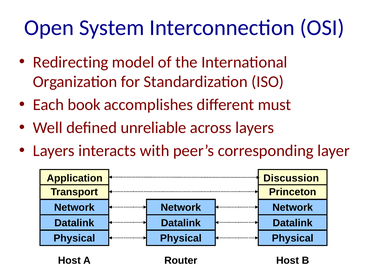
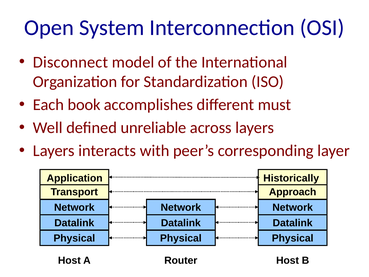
Redirecting: Redirecting -> Disconnect
Discussion: Discussion -> Historically
Princeton: Princeton -> Approach
